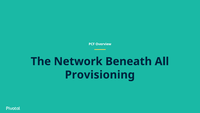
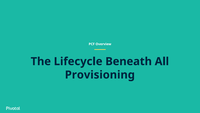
Network: Network -> Lifecycle
